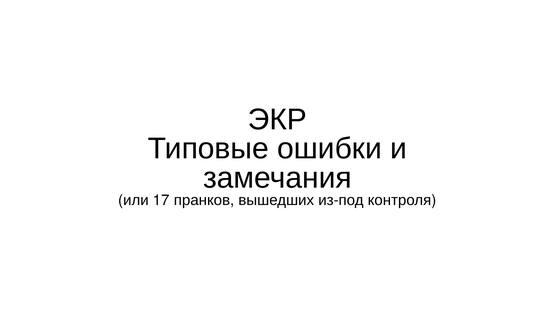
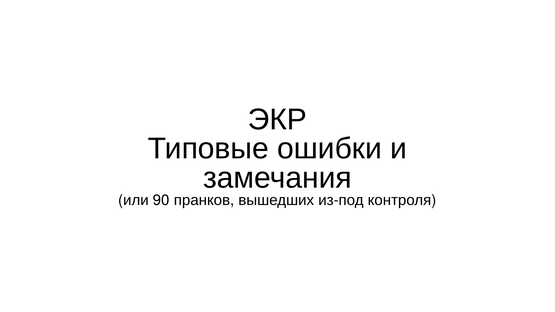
17: 17 -> 90
